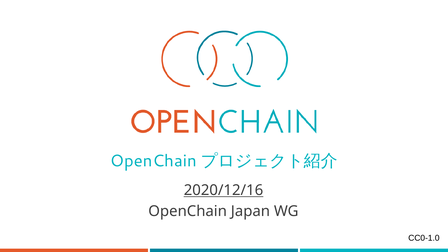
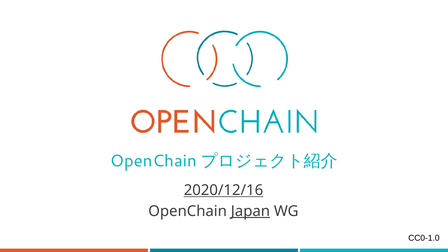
Japan underline: none -> present
